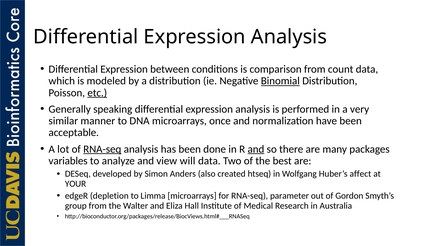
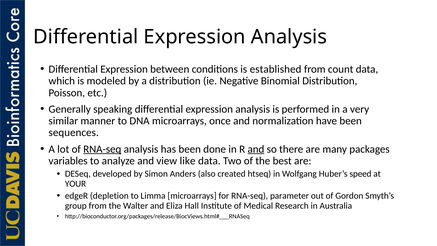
comparison: comparison -> established
Binomial underline: present -> none
etc underline: present -> none
acceptable: acceptable -> sequences
will: will -> like
affect: affect -> speed
